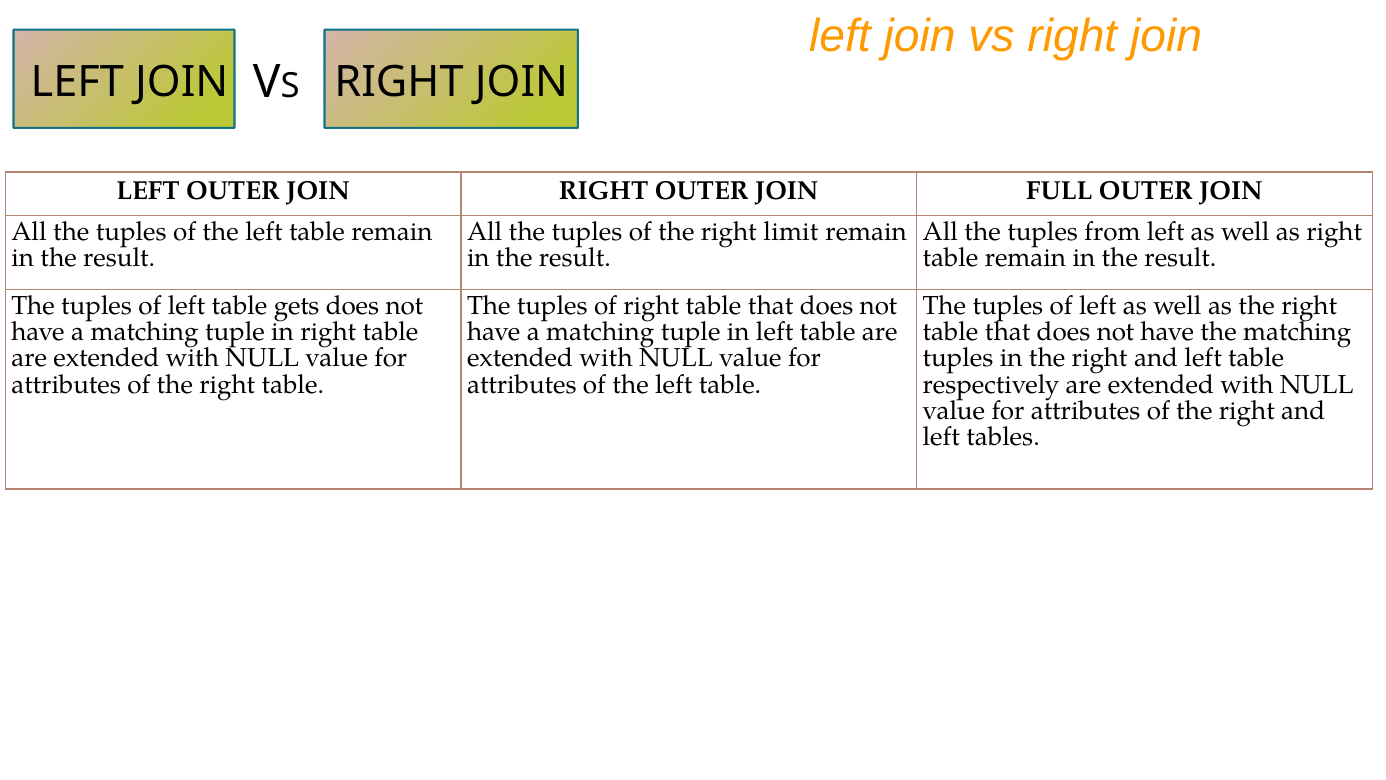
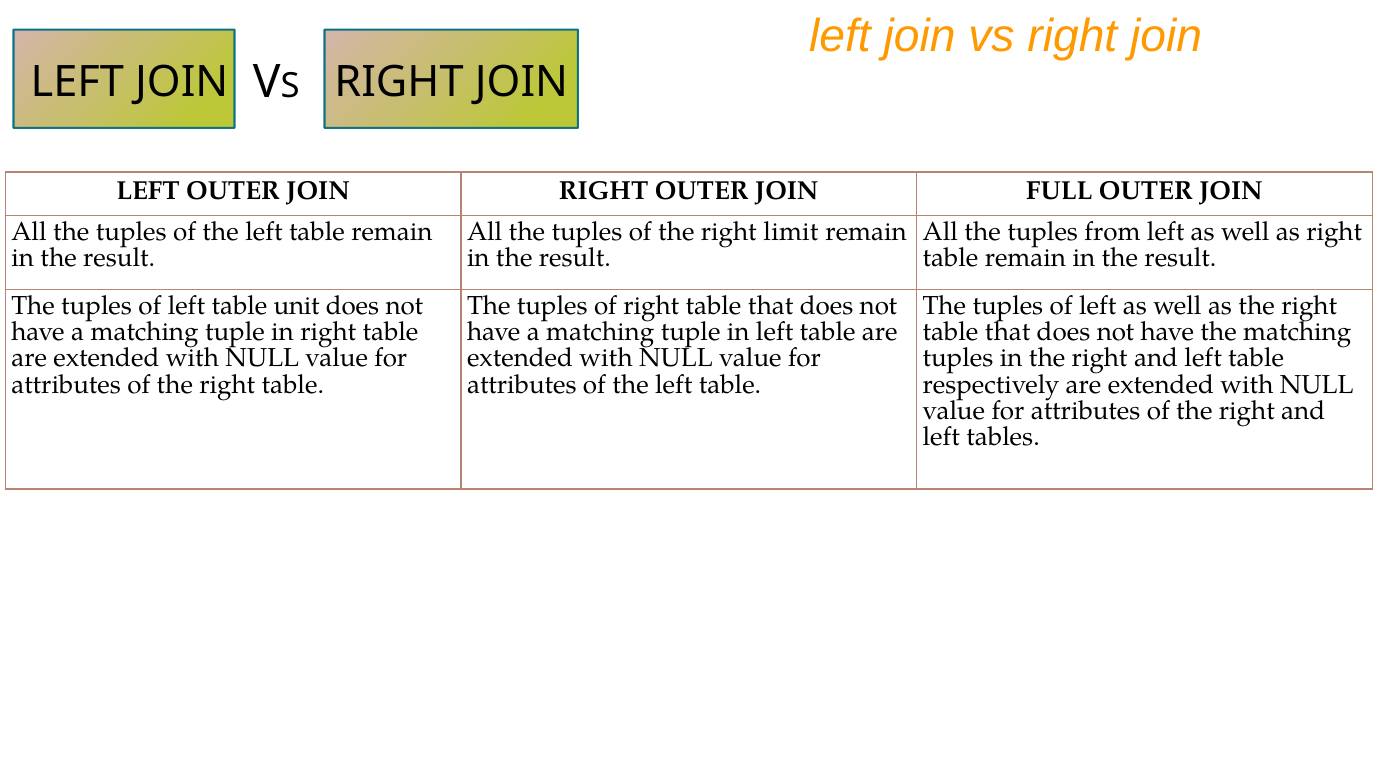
gets: gets -> unit
